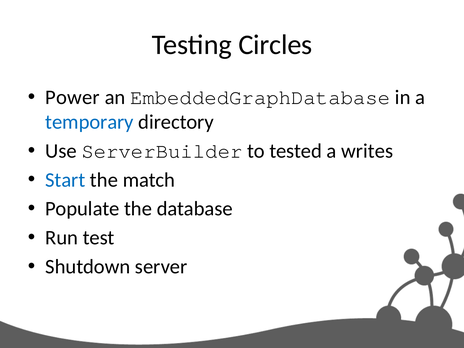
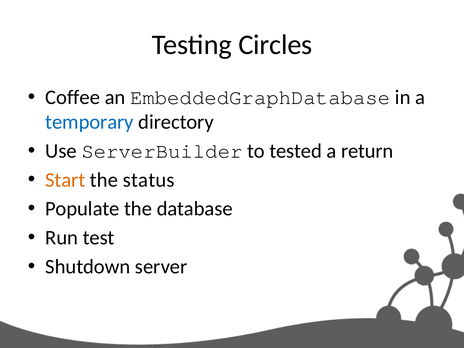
Power: Power -> Coffee
writes: writes -> return
Start colour: blue -> orange
match: match -> status
